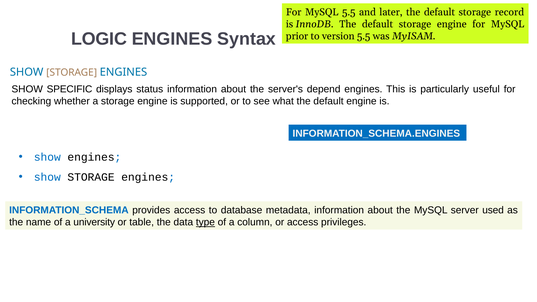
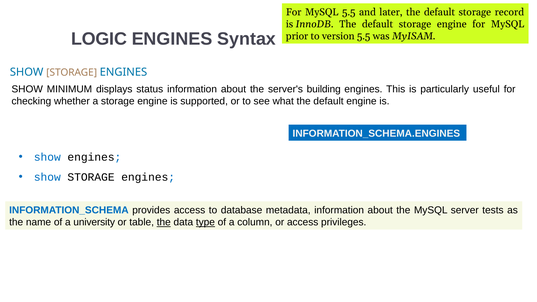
SPECIFIC: SPECIFIC -> MINIMUM
depend: depend -> building
used: used -> tests
the at (164, 222) underline: none -> present
